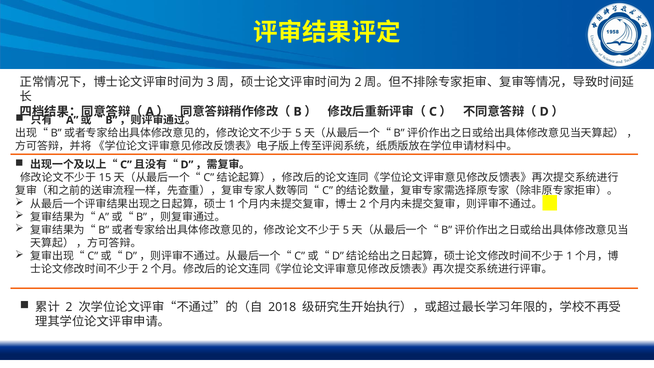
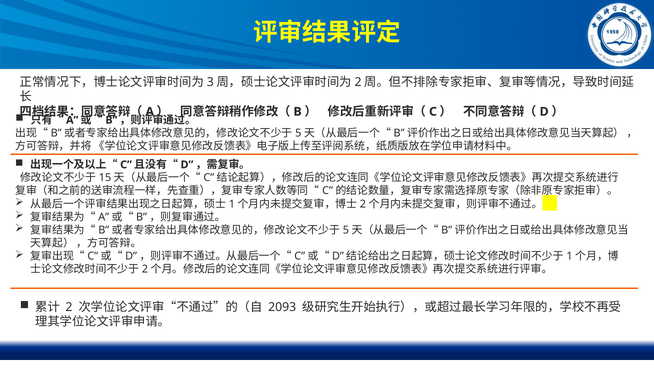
2018: 2018 -> 2093
